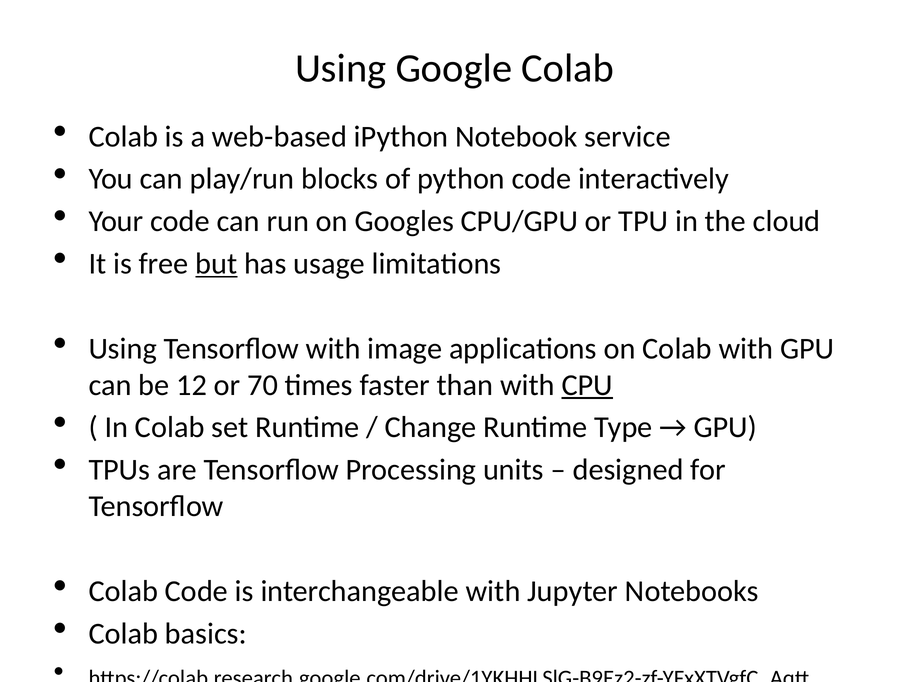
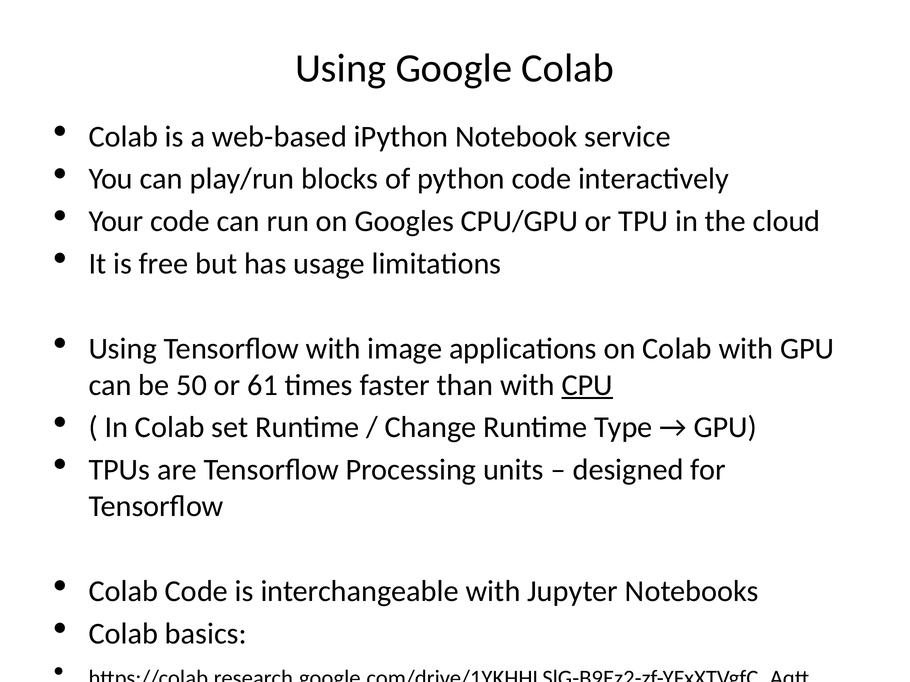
but underline: present -> none
12: 12 -> 50
70: 70 -> 61
